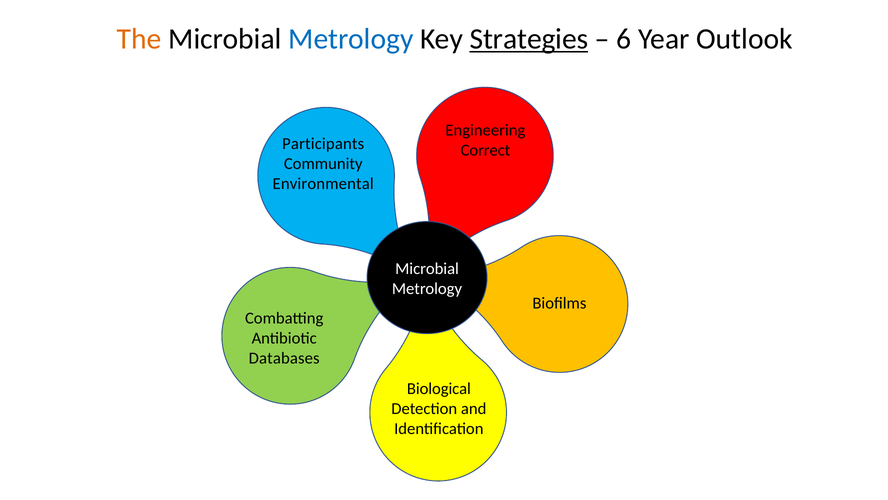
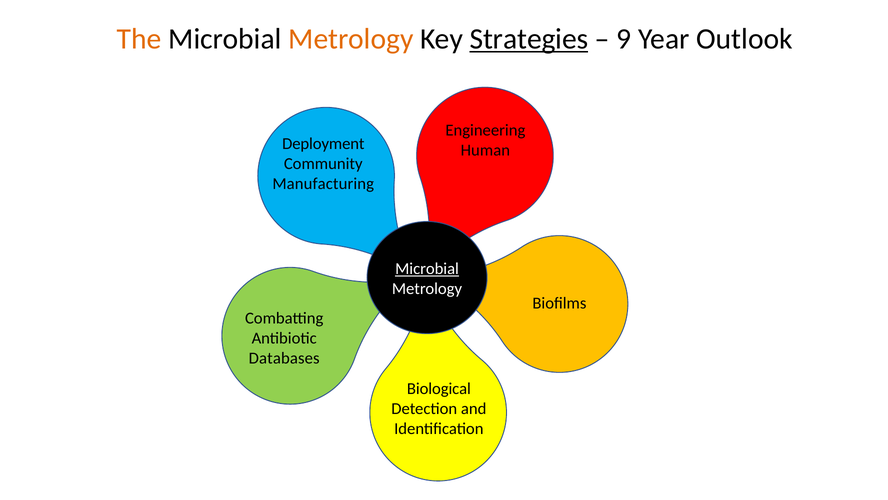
Metrology at (351, 39) colour: blue -> orange
6: 6 -> 9
Participants: Participants -> Deployment
Correct: Correct -> Human
Environmental: Environmental -> Manufacturing
Microbial at (427, 268) underline: none -> present
